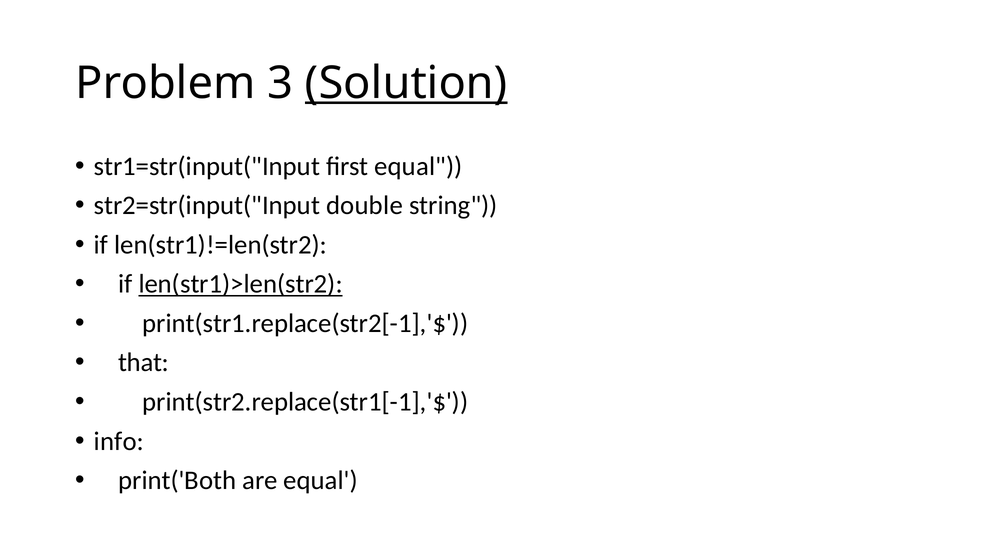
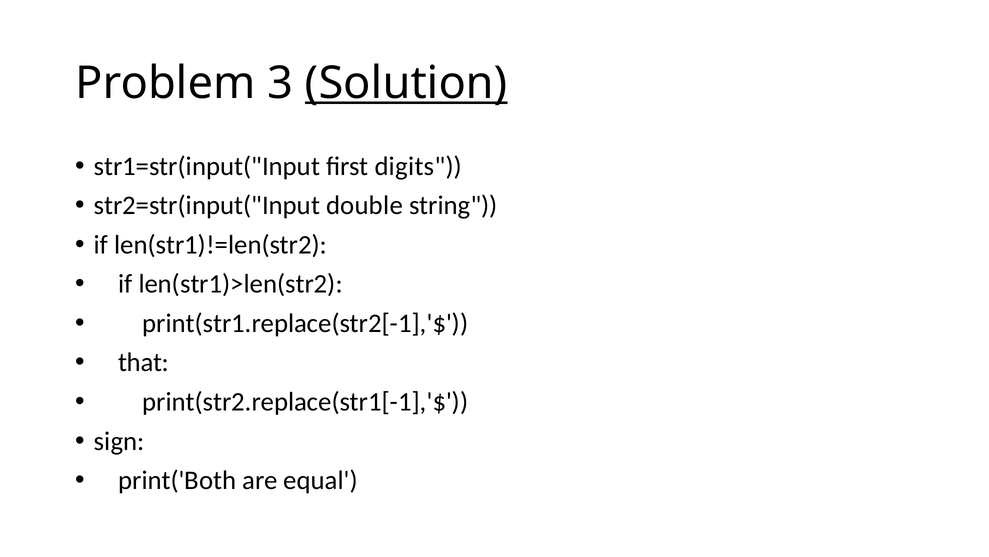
first equal: equal -> digits
len(str1)>len(str2 underline: present -> none
info: info -> sign
